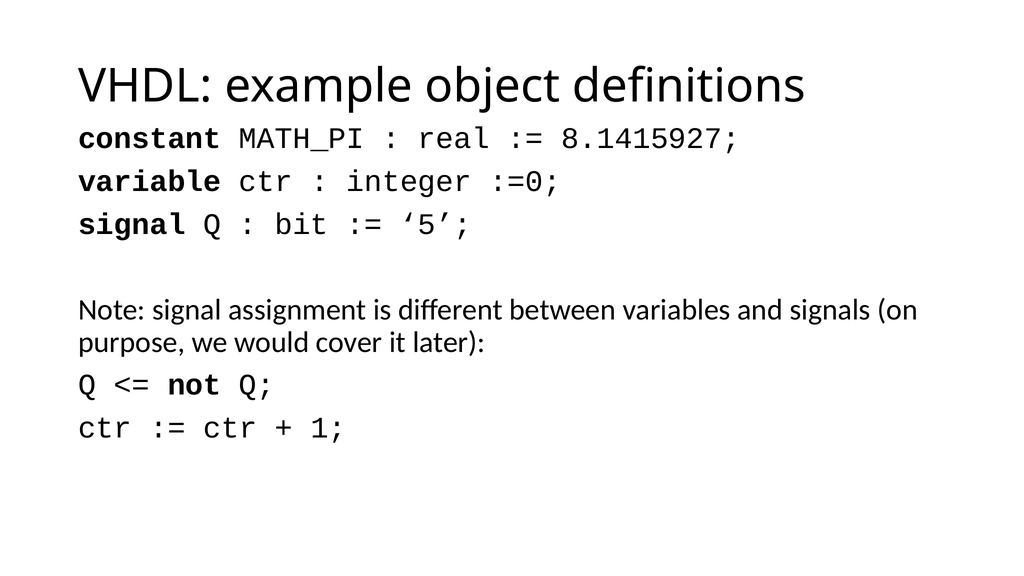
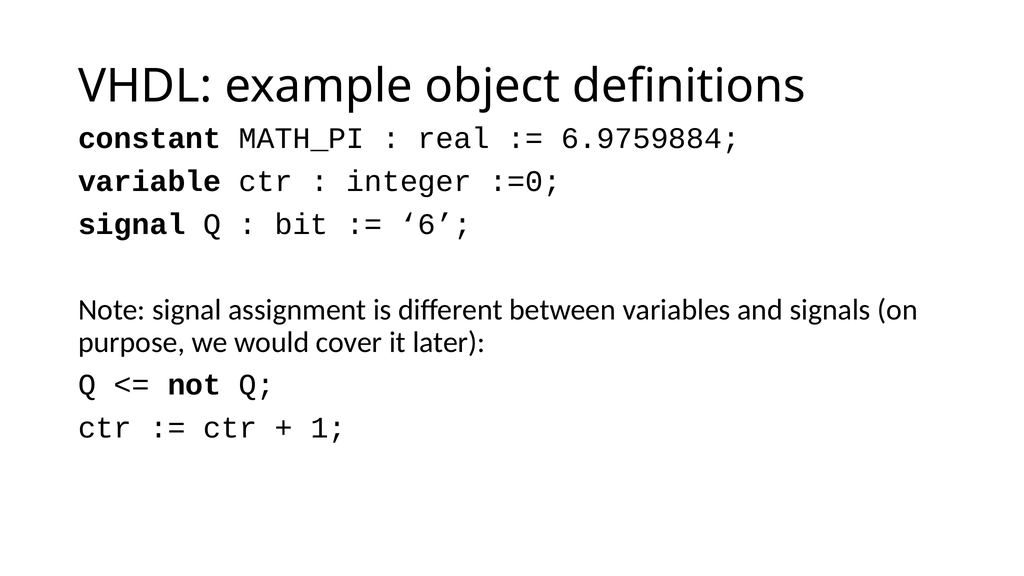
8.1415927: 8.1415927 -> 6.9759884
5: 5 -> 6
